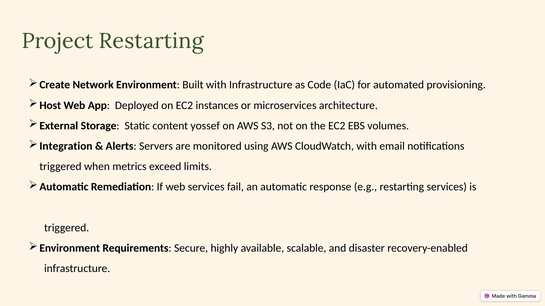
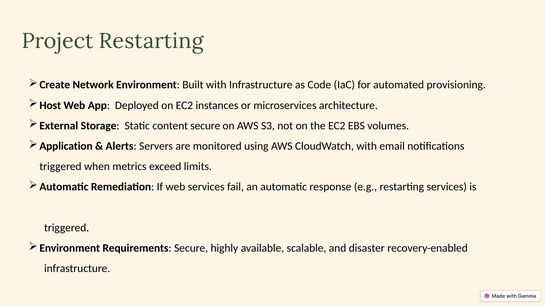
content yossef: yossef -> secure
Integration: Integration -> Application
